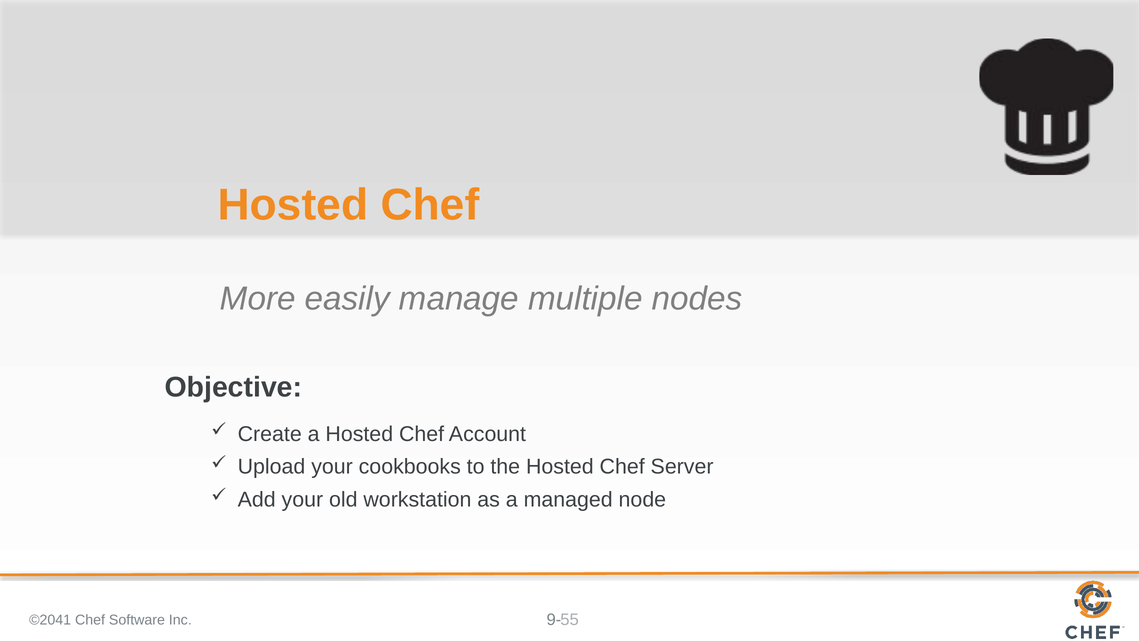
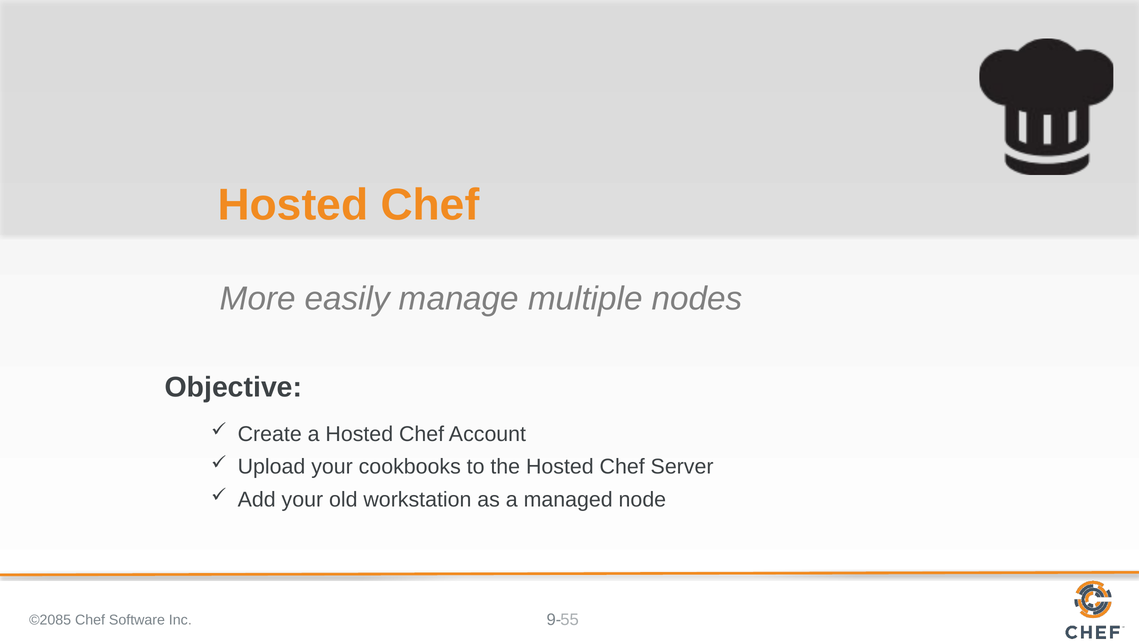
©2041: ©2041 -> ©2085
